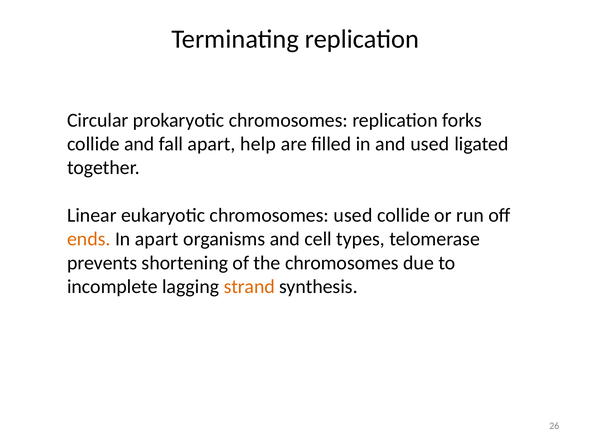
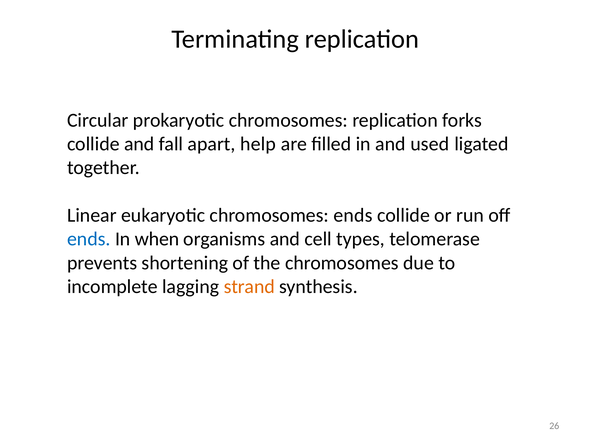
chromosomes used: used -> ends
ends at (89, 239) colour: orange -> blue
In apart: apart -> when
